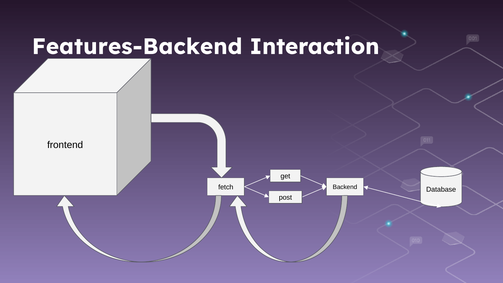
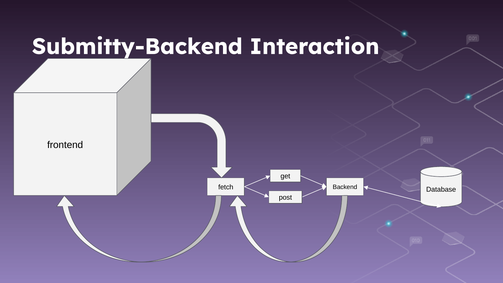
Features-Backend: Features-Backend -> Submitty-Backend
